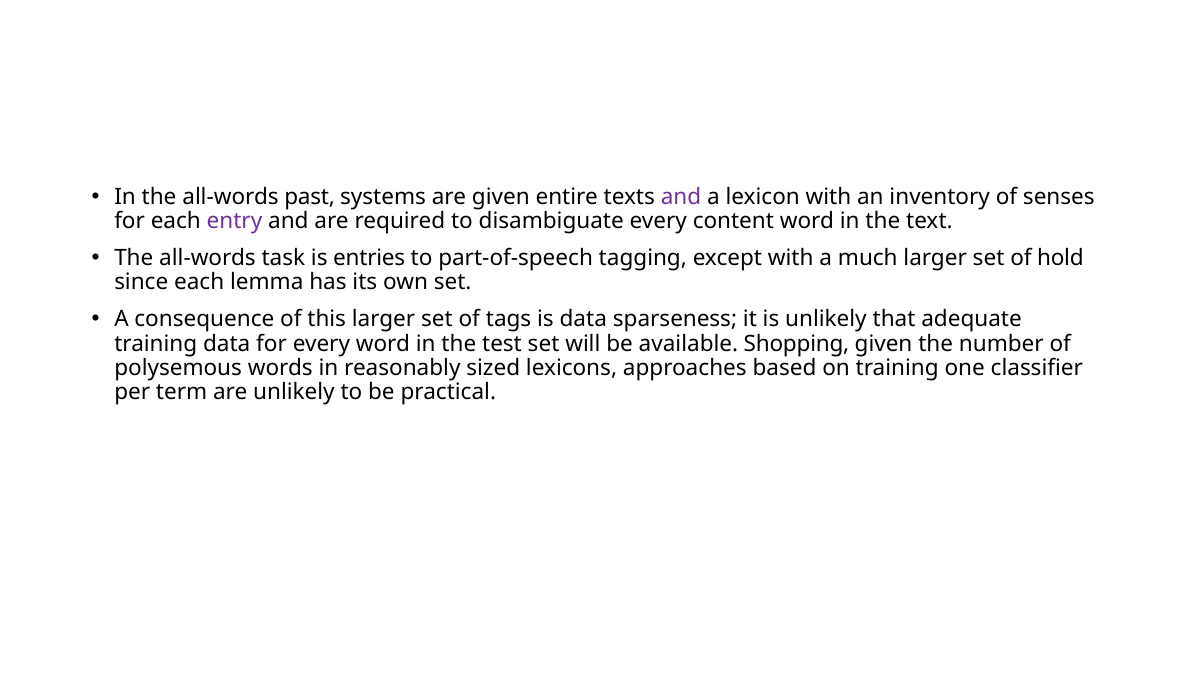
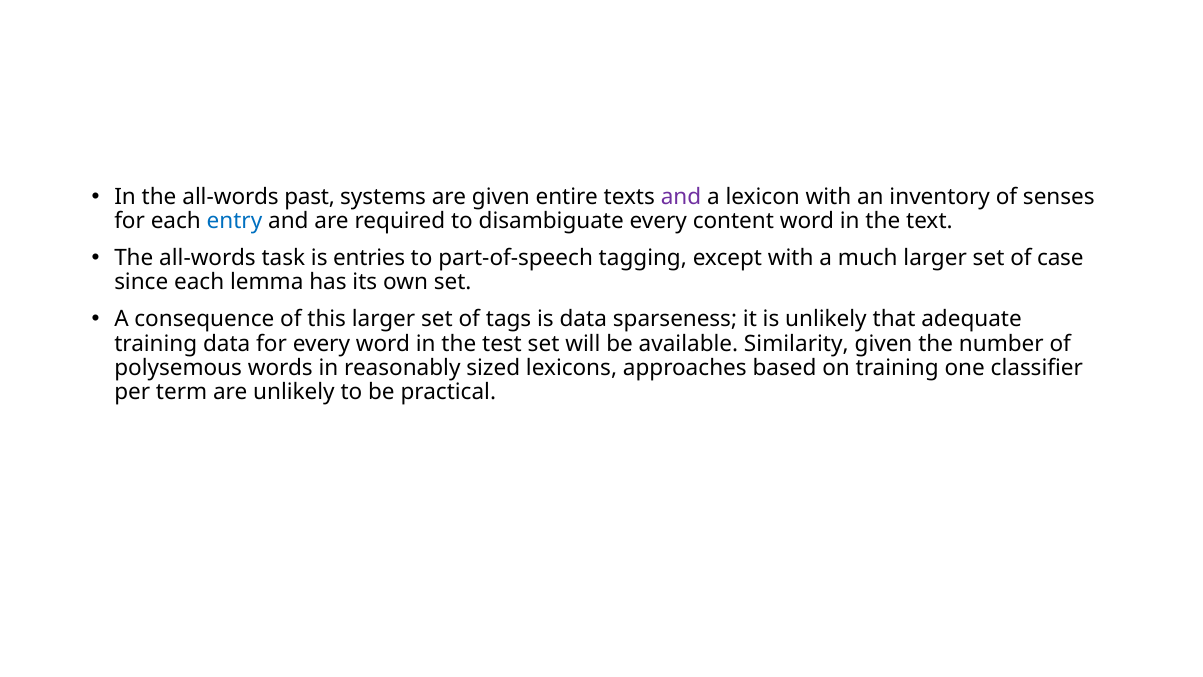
entry colour: purple -> blue
hold: hold -> case
Shopping: Shopping -> Similarity
